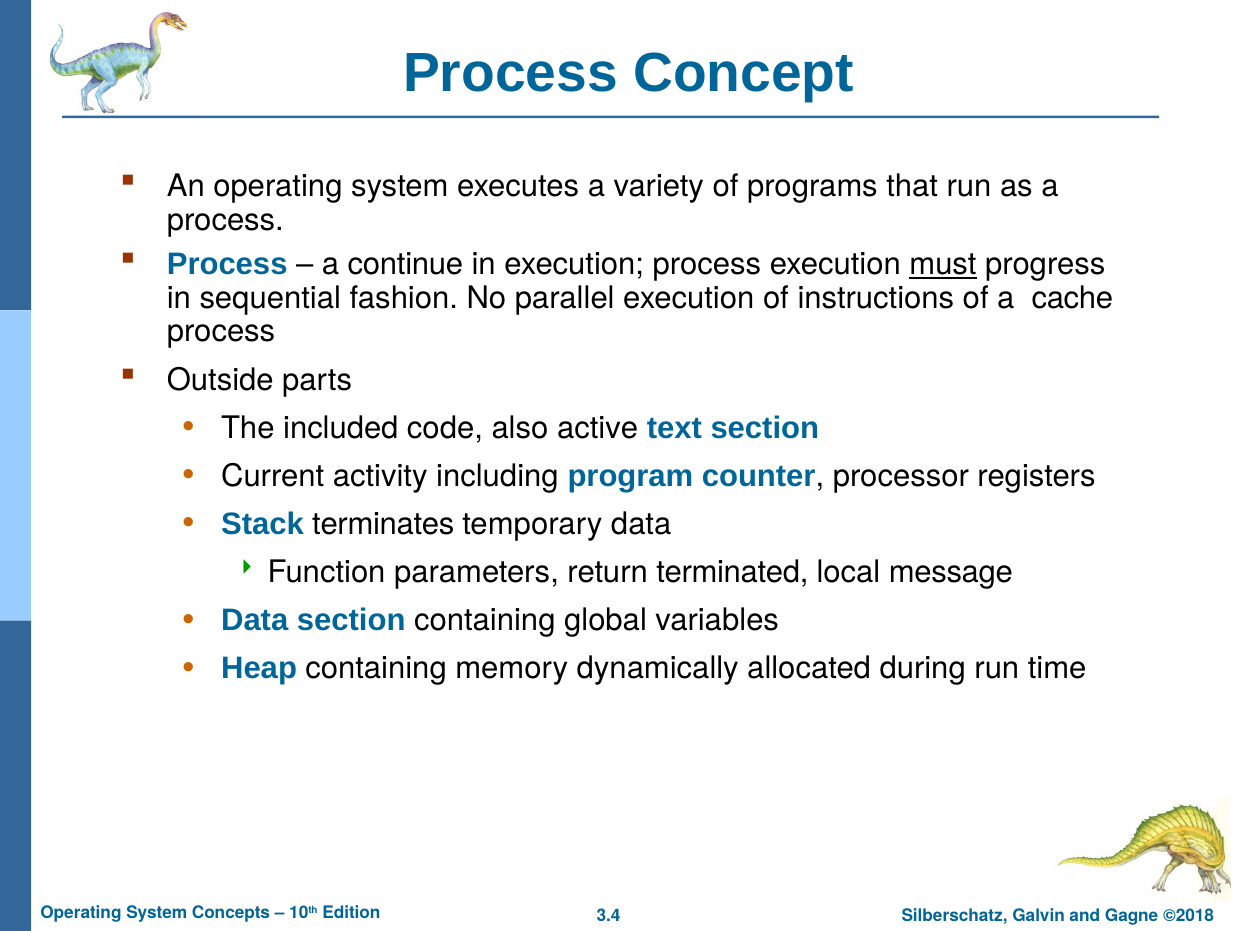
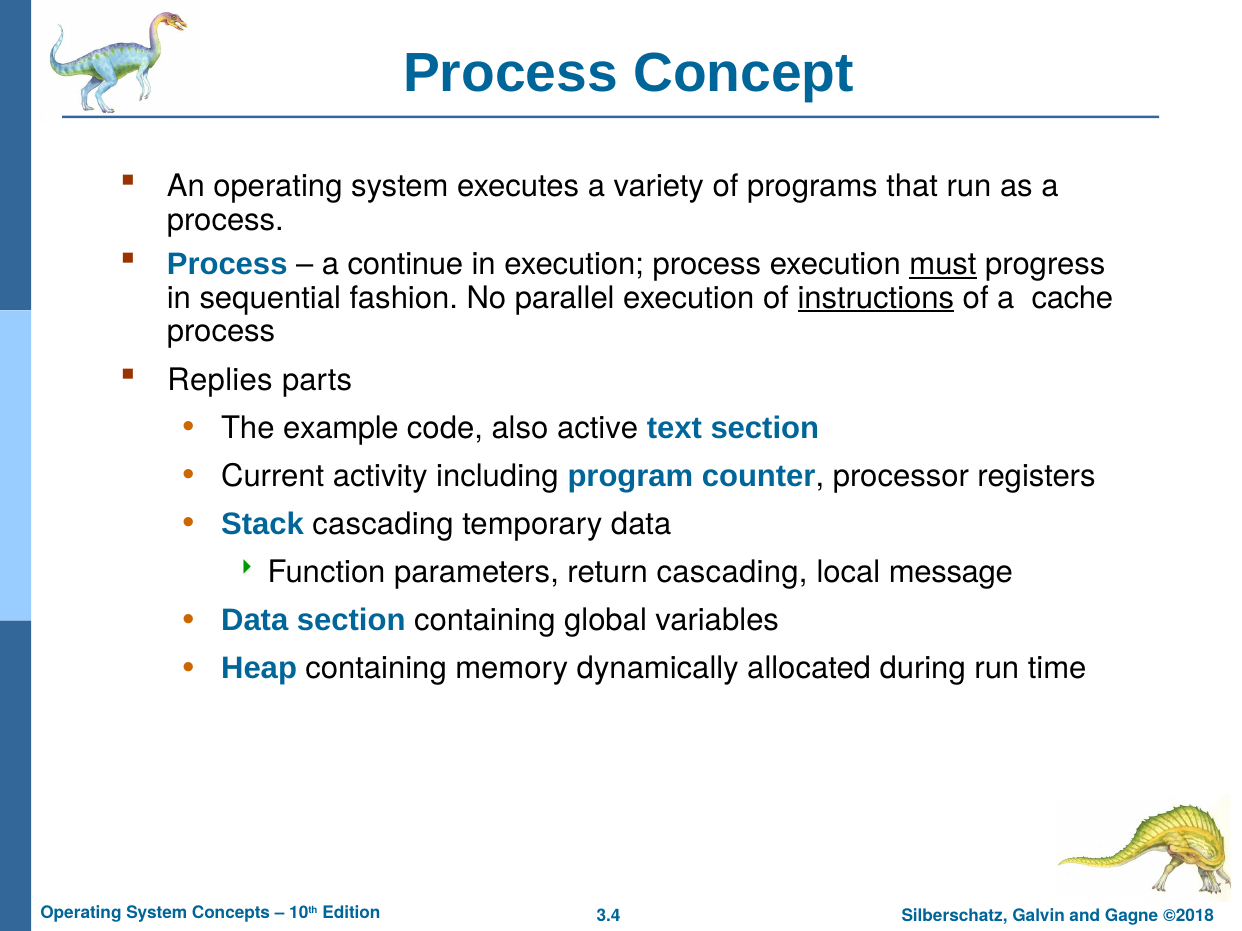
instructions underline: none -> present
Outside: Outside -> Replies
included: included -> example
Stack terminates: terminates -> cascading
return terminated: terminated -> cascading
